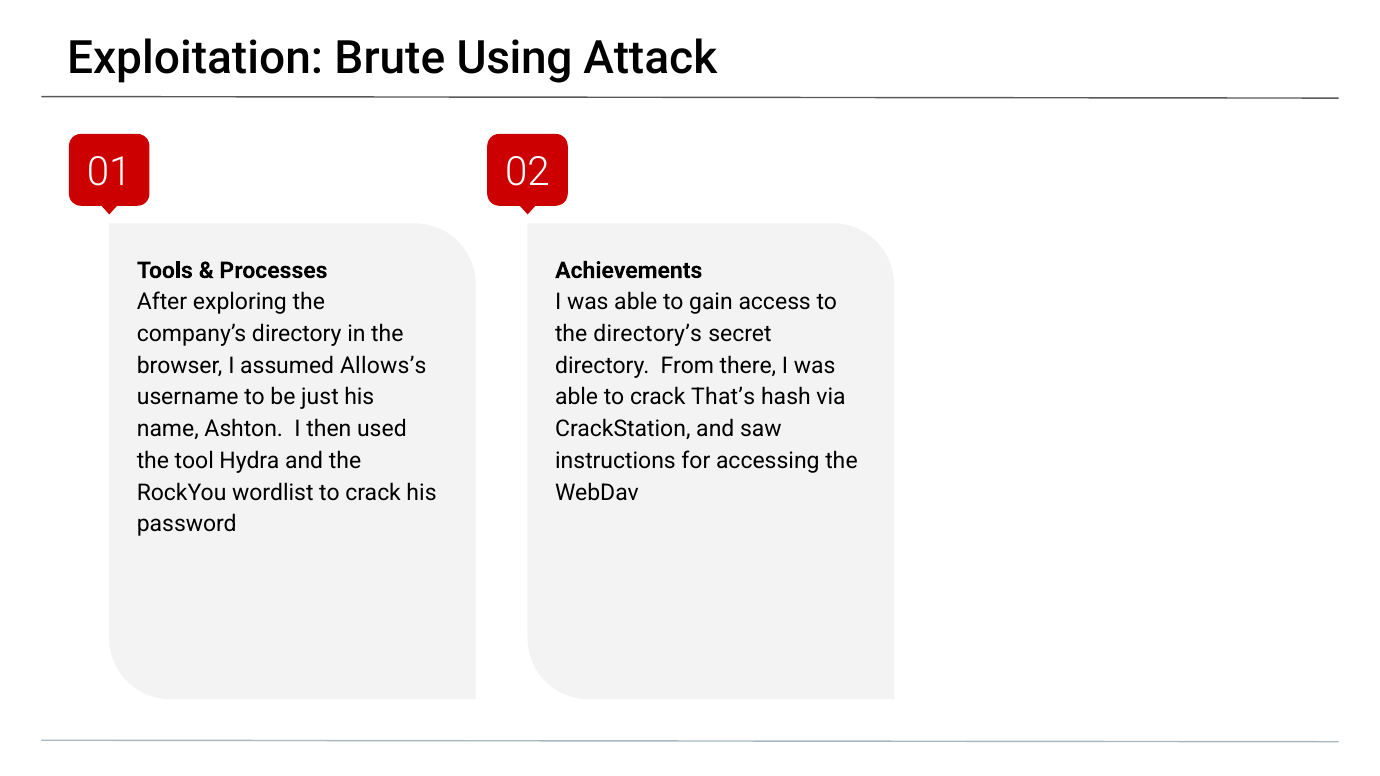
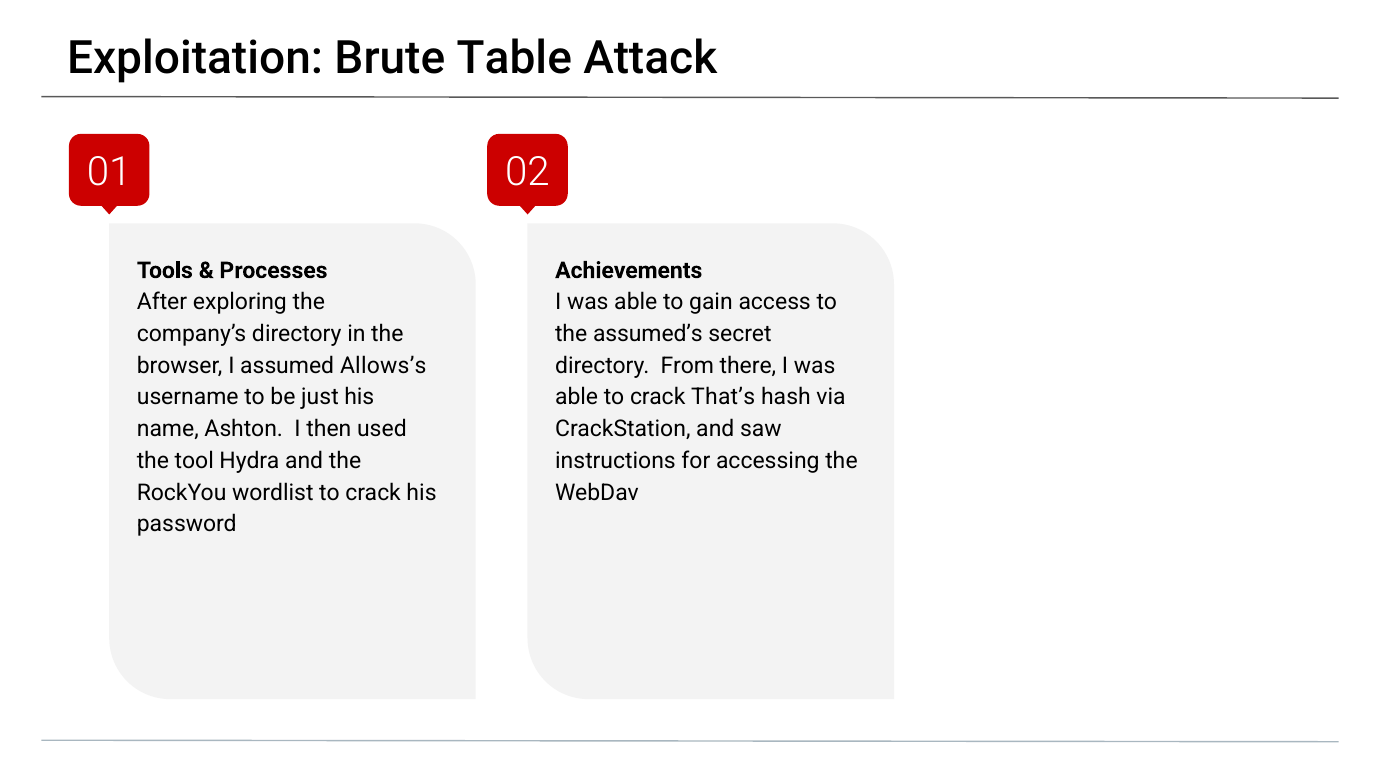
Using: Using -> Table
directory’s: directory’s -> assumed’s
